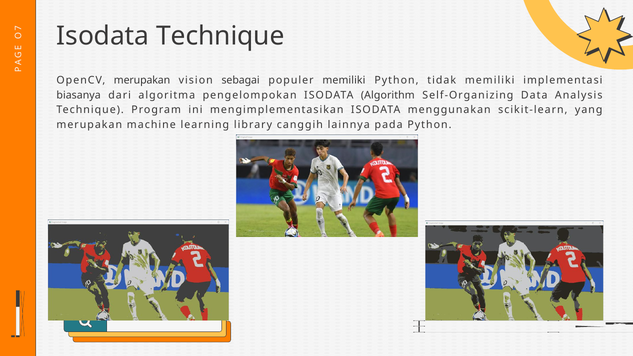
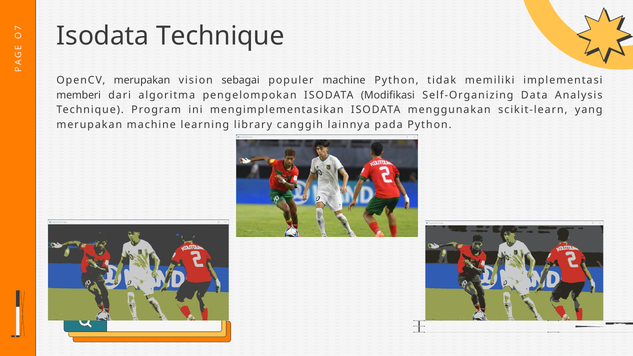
populer memiliki: memiliki -> machine
biasanya: biasanya -> memberi
Algorithm: Algorithm -> Modifikasi
